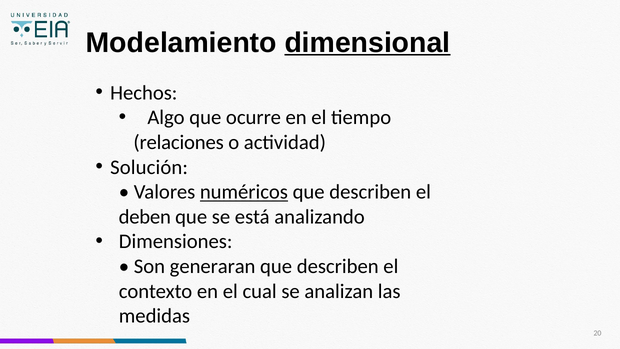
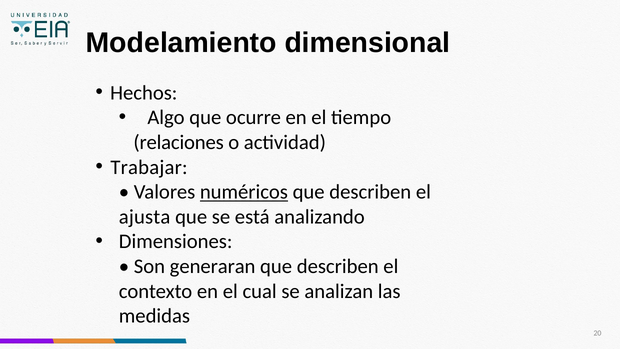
dimensional underline: present -> none
Solución: Solución -> Trabajar
deben: deben -> ajusta
